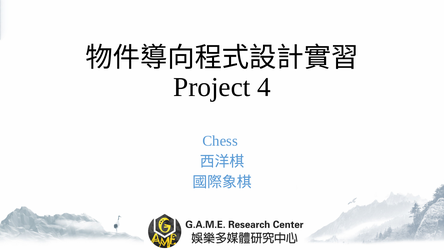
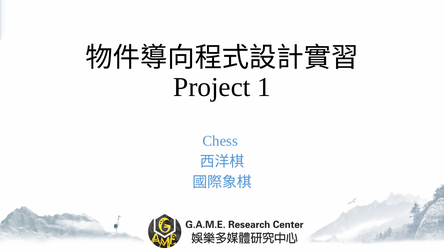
4: 4 -> 1
